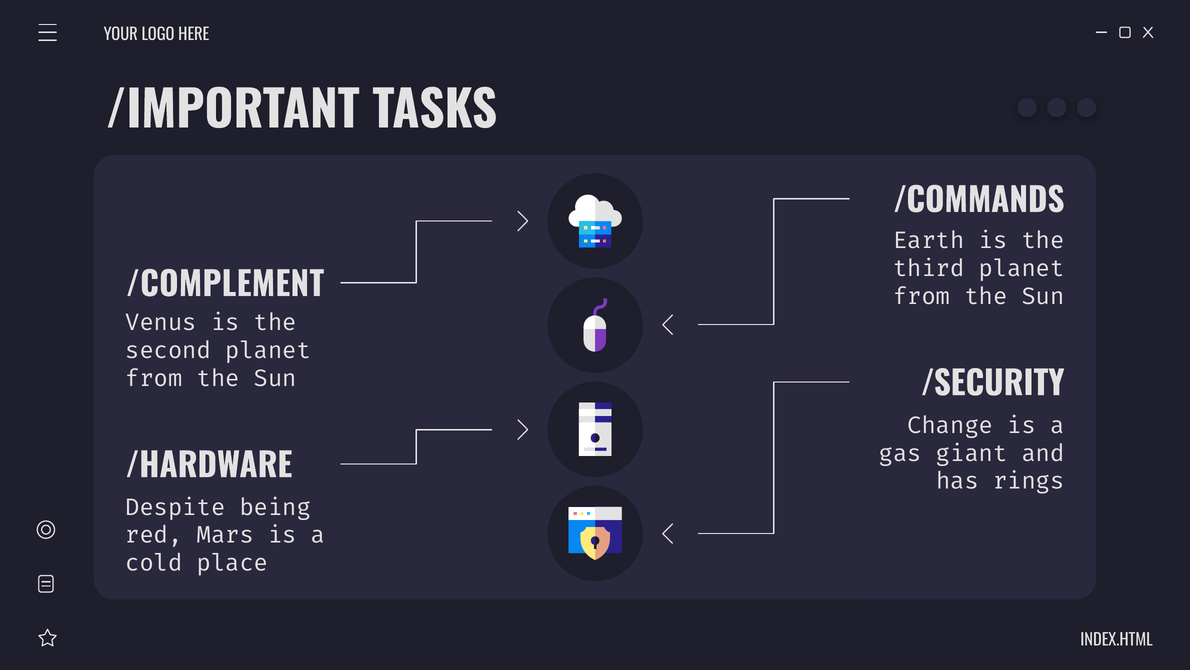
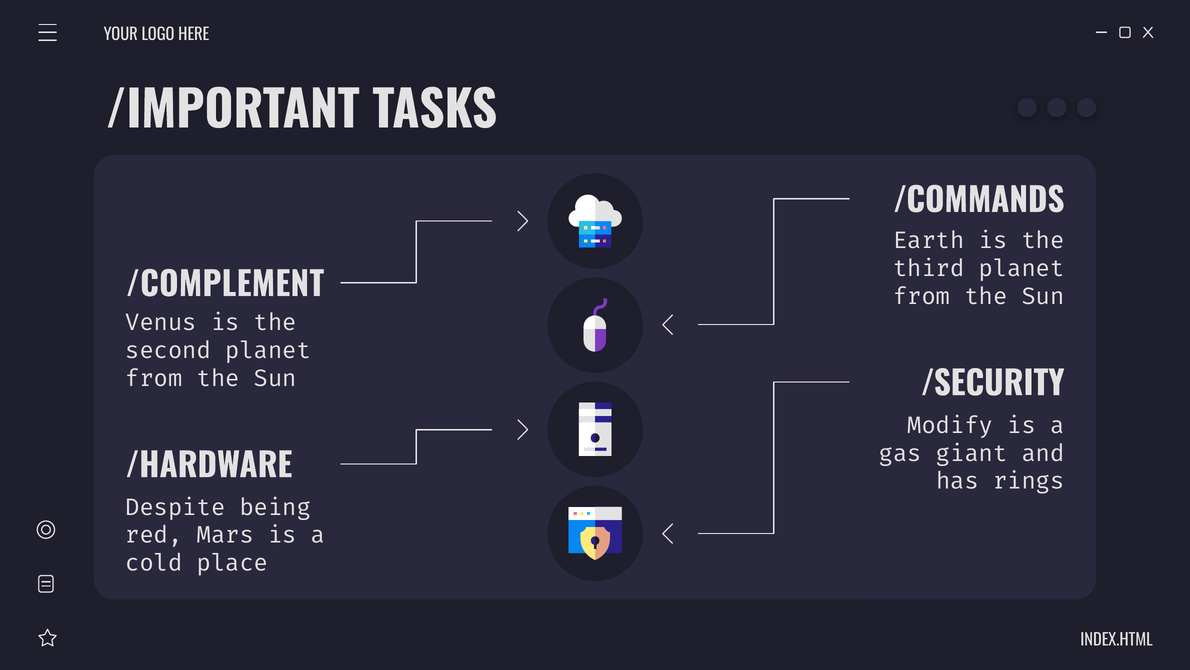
Change: Change -> Modify
